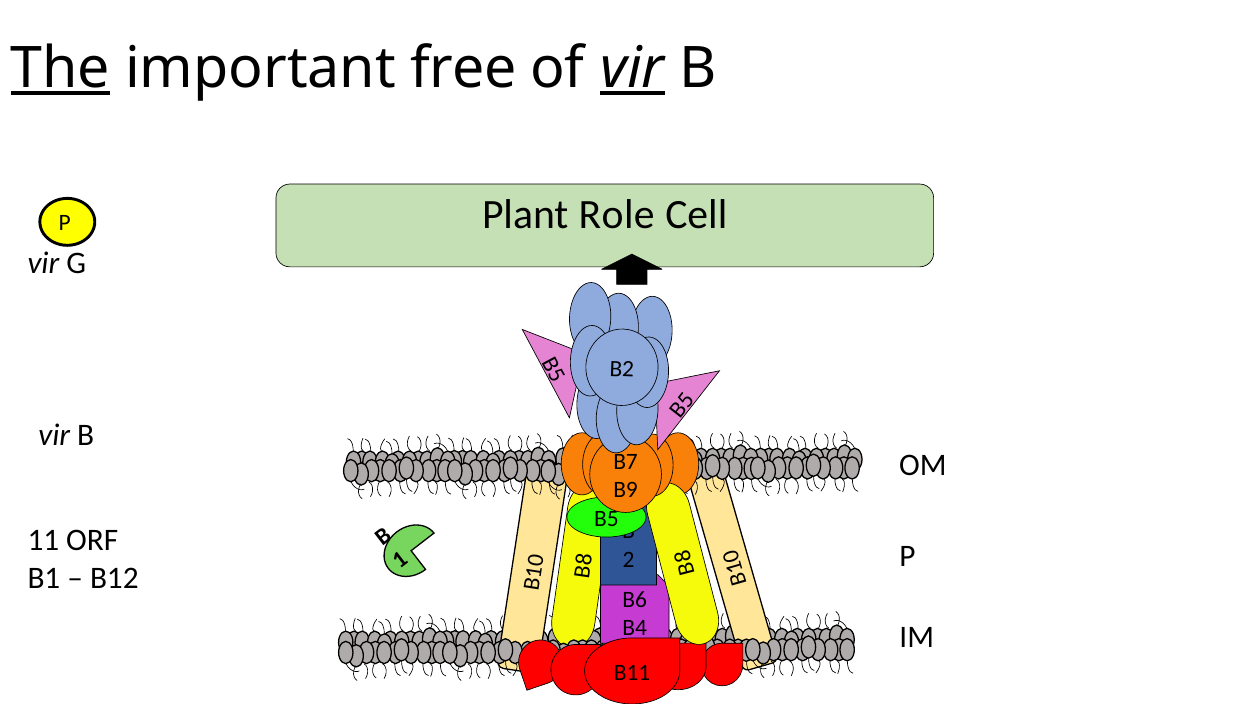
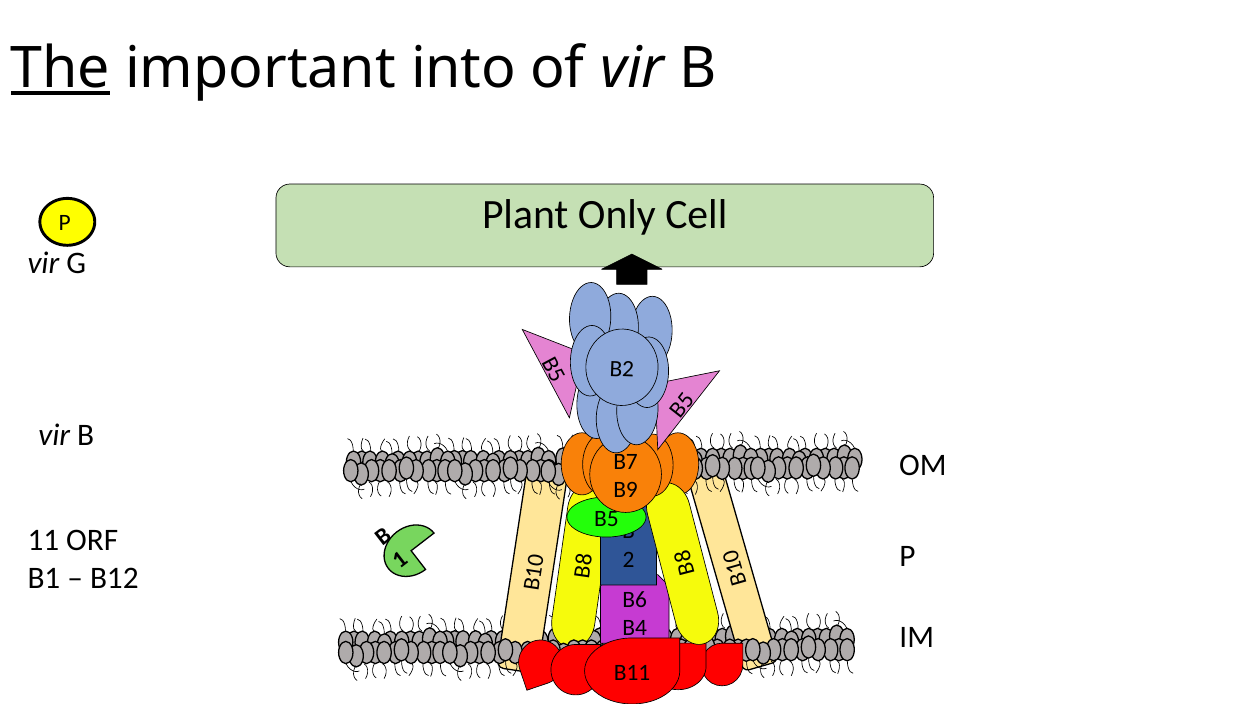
free: free -> into
vir at (632, 68) underline: present -> none
Role: Role -> Only
